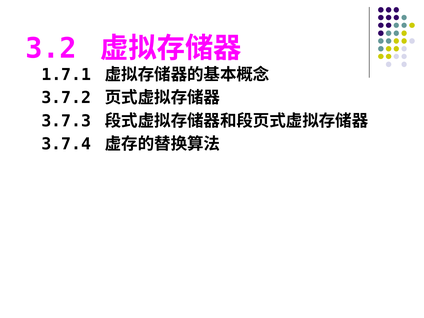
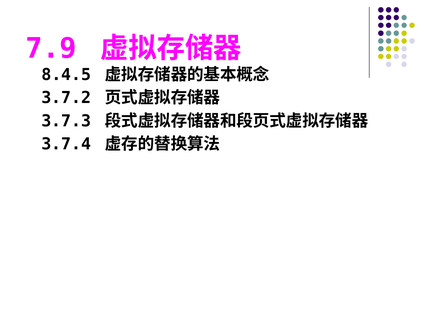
3.2: 3.2 -> 7.9
1.7.1: 1.7.1 -> 8.4.5
